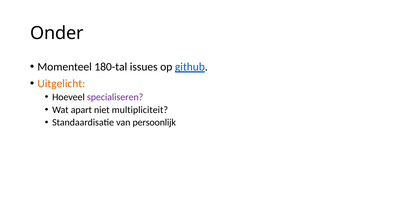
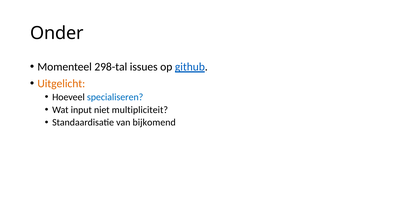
180-tal: 180-tal -> 298-tal
specialiseren colour: purple -> blue
apart: apart -> input
persoonlijk: persoonlijk -> bijkomend
